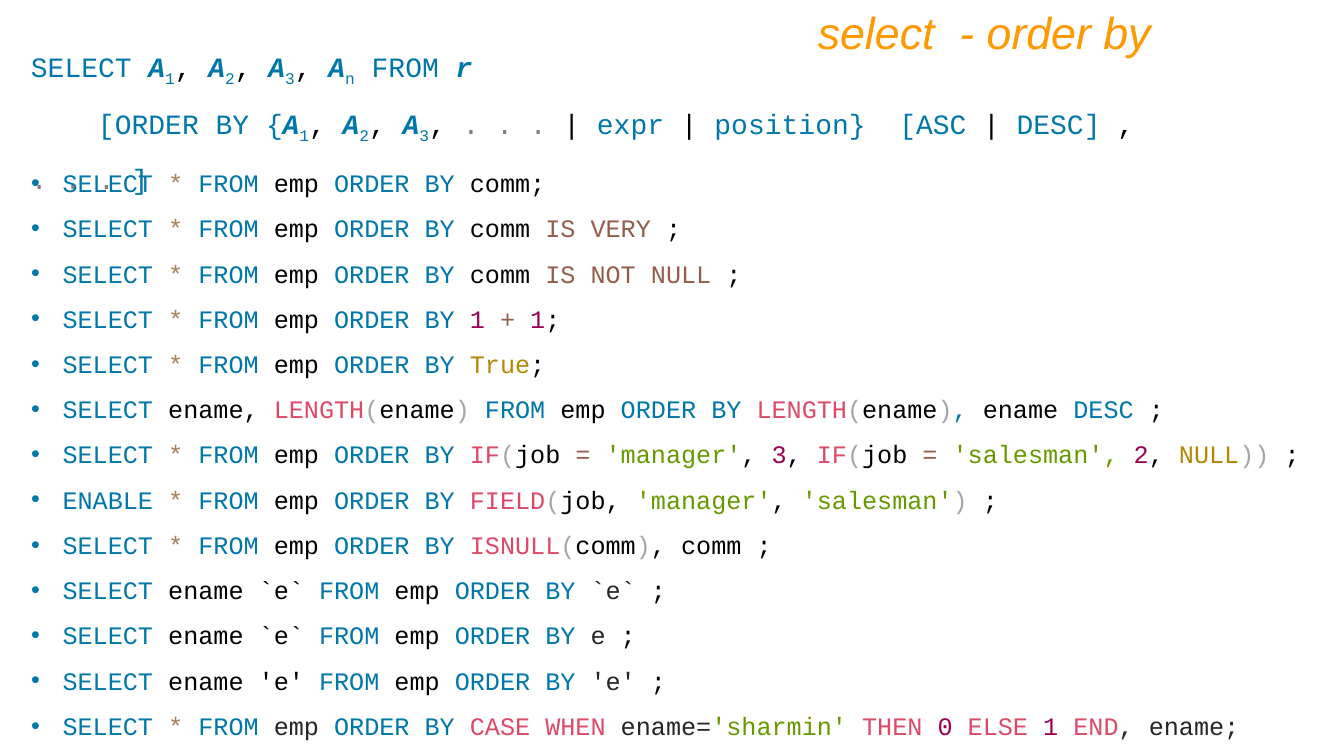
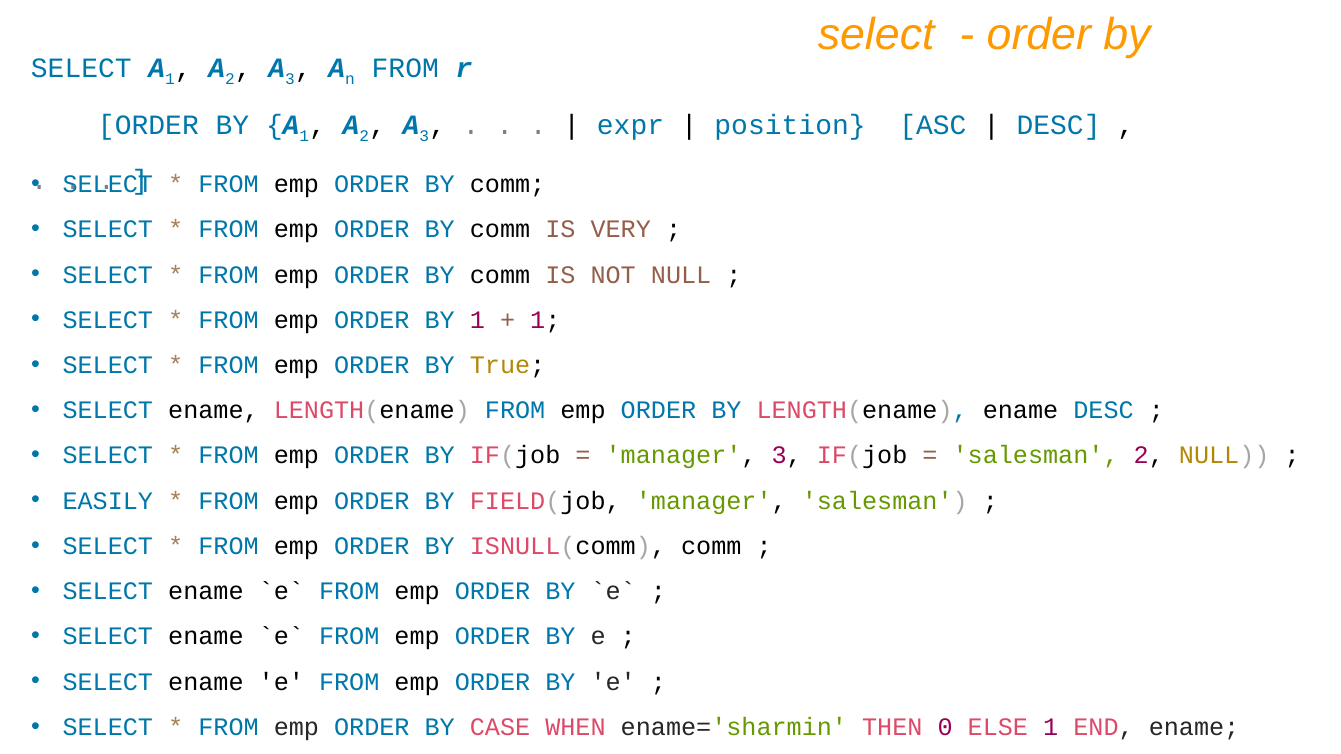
ENABLE: ENABLE -> EASILY
